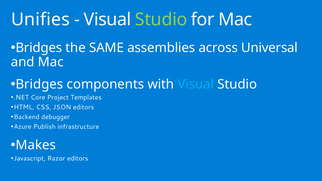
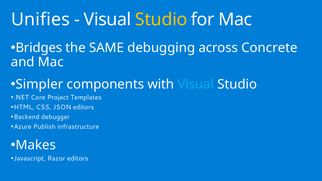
Studio at (161, 20) colour: light green -> yellow
assemblies: assemblies -> debugging
Universal: Universal -> Concrete
Bridges at (39, 84): Bridges -> Simpler
